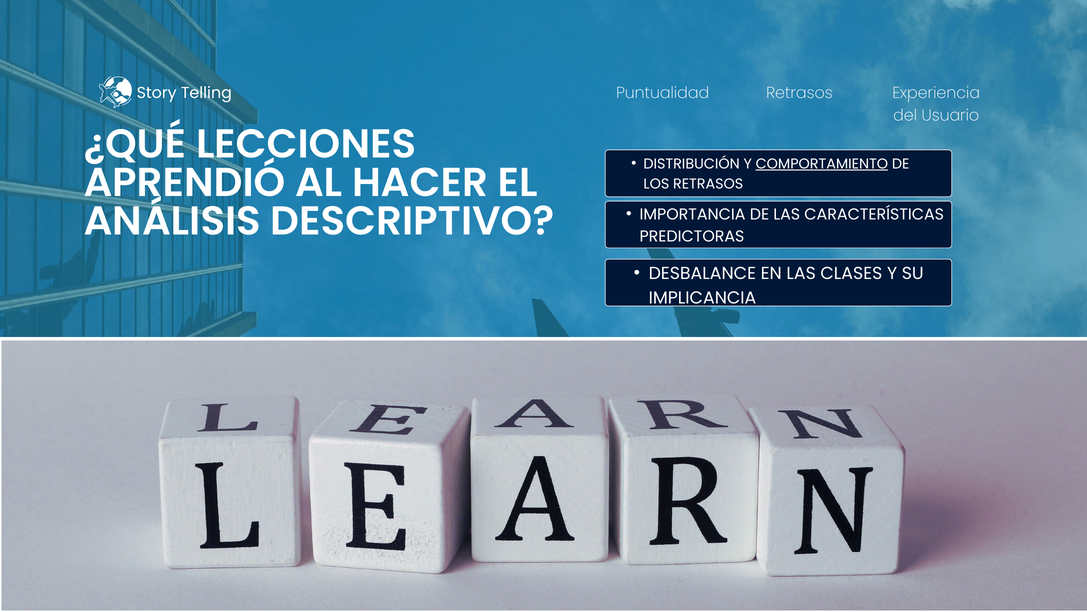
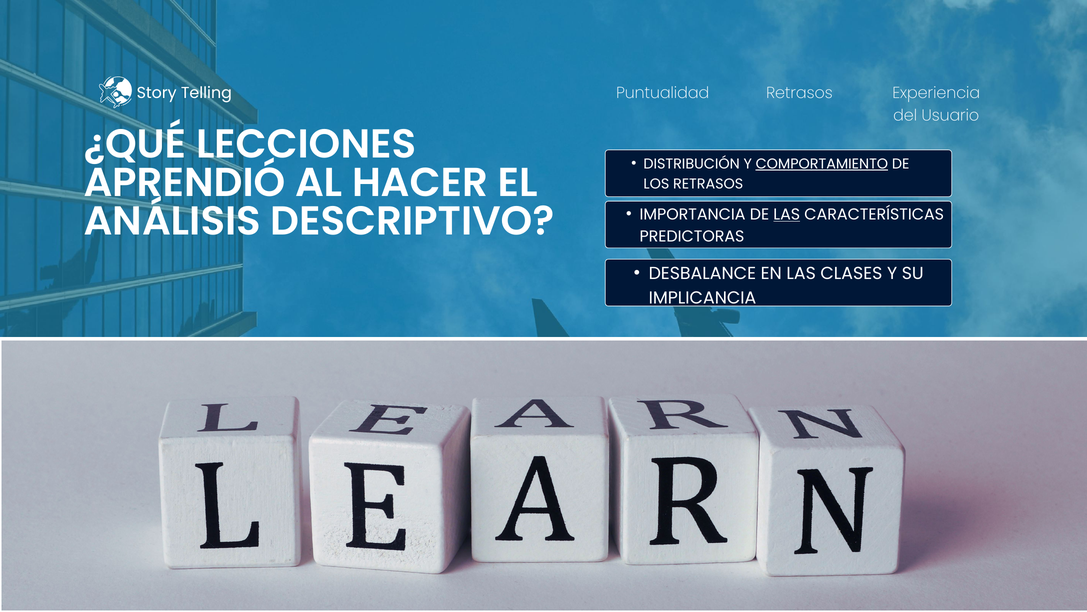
LAS at (787, 214) underline: none -> present
